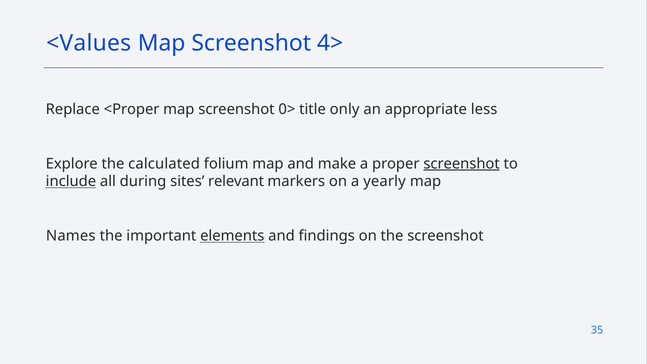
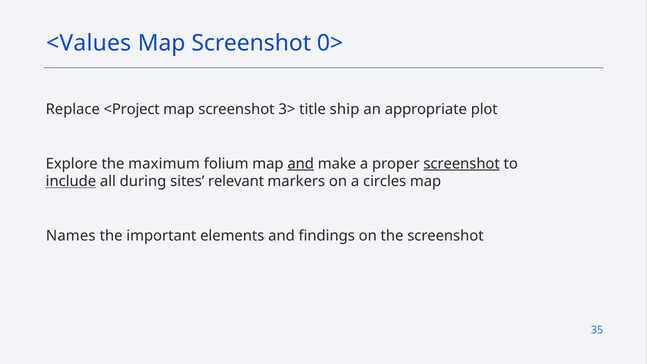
4>: 4> -> 0>
<Proper: <Proper -> <Project
0>: 0> -> 3>
only: only -> ship
less: less -> plot
calculated: calculated -> maximum
and at (301, 164) underline: none -> present
yearly: yearly -> circles
elements underline: present -> none
